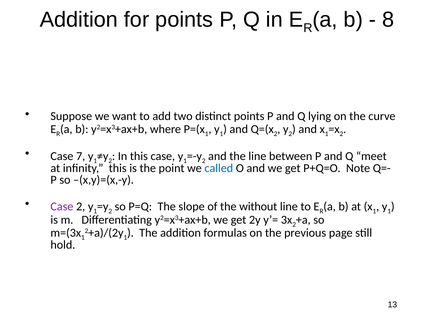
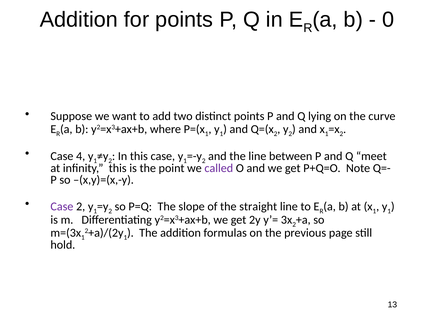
8: 8 -> 0
7: 7 -> 4
called colour: blue -> purple
without: without -> straight
